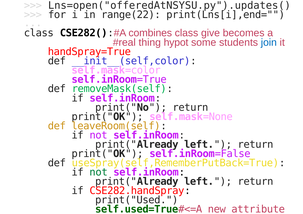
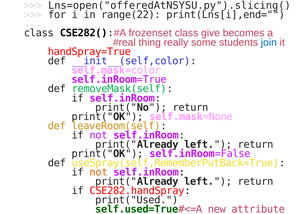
Lns=open("offeredAtNSYSU.py").updates(: Lns=open("offeredAtNSYSU.py").updates( -> Lns=open("offeredAtNSYSU.py").slicing(
combines: combines -> frozenset
hypot: hypot -> really
not at (99, 172) colour: green -> orange
